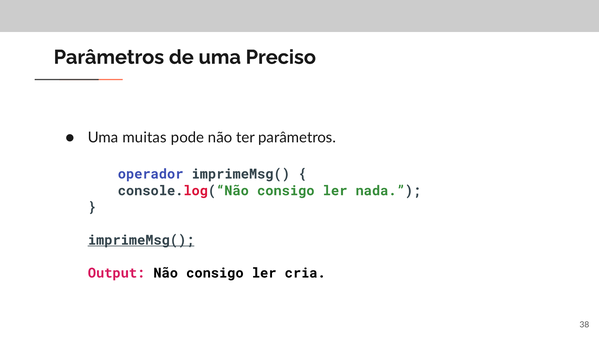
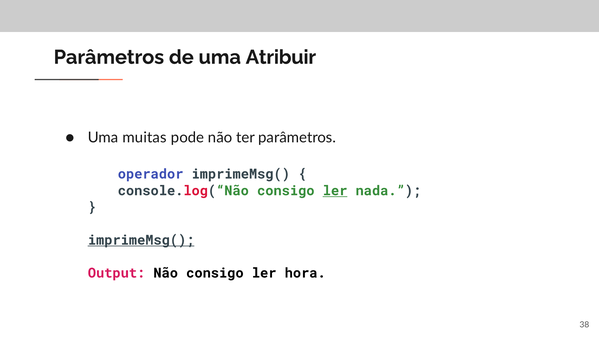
Preciso: Preciso -> Atribuir
ler at (335, 191) underline: none -> present
cria: cria -> hora
